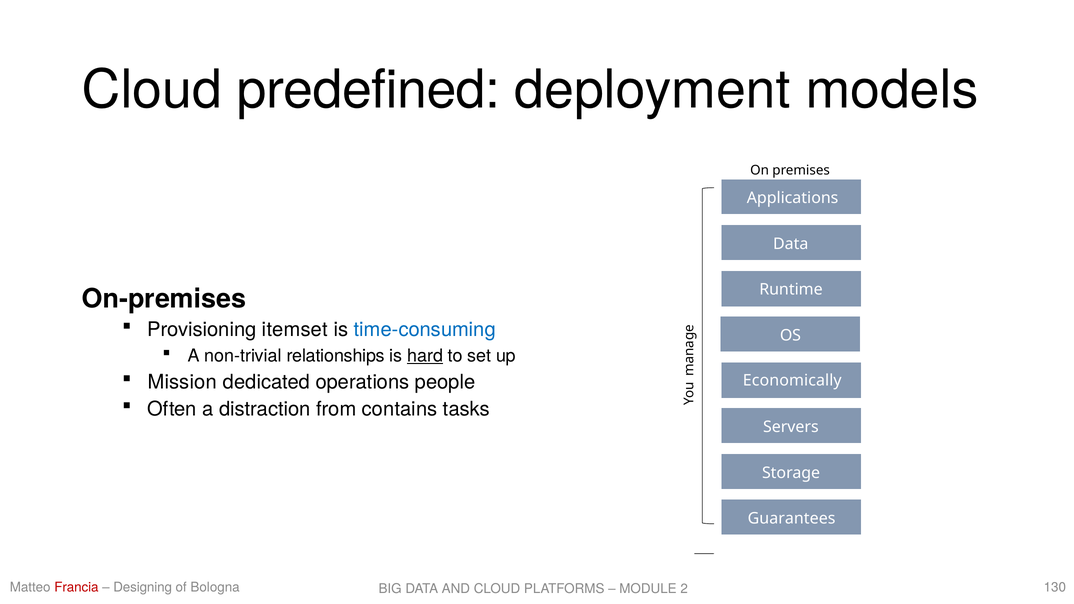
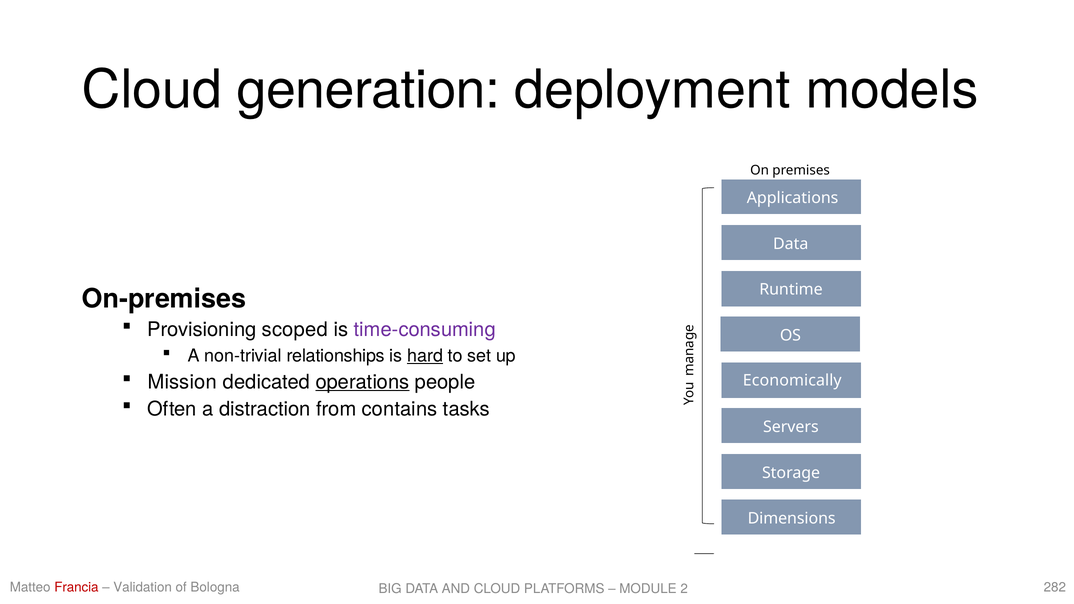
predefined: predefined -> generation
itemset: itemset -> scoped
time-consuming colour: blue -> purple
operations underline: none -> present
Guarantees: Guarantees -> Dimensions
Designing: Designing -> Validation
130: 130 -> 282
